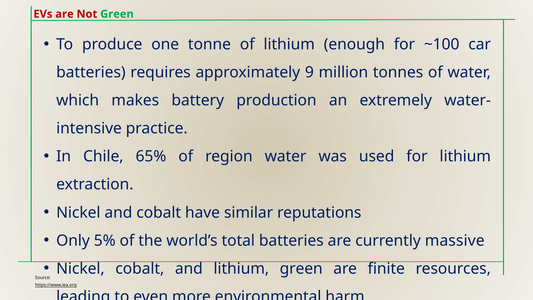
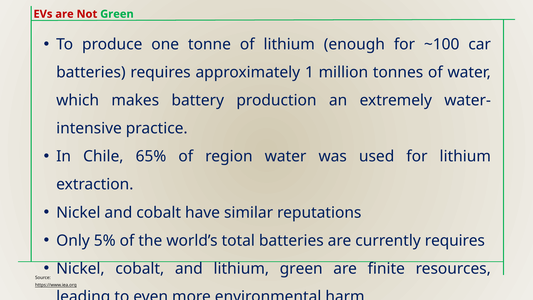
9: 9 -> 1
currently massive: massive -> requires
